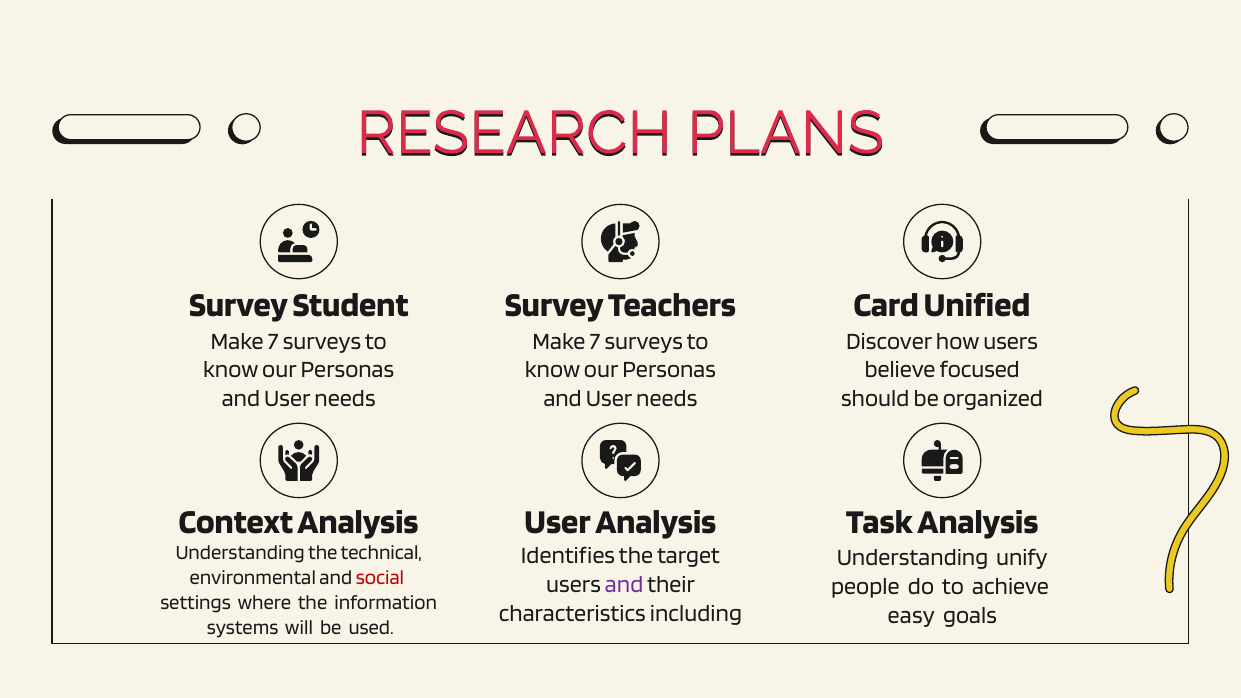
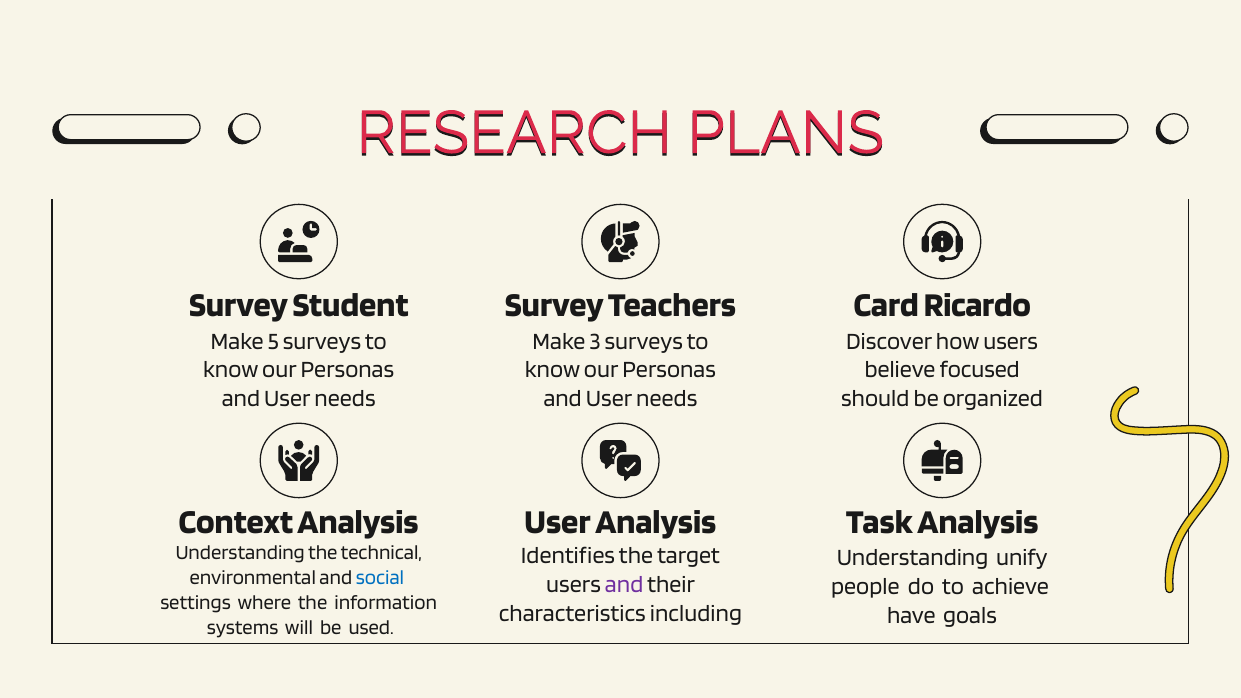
Unified: Unified -> Ricardo
7 at (273, 341): 7 -> 5
7 at (595, 341): 7 -> 3
social colour: red -> blue
easy: easy -> have
